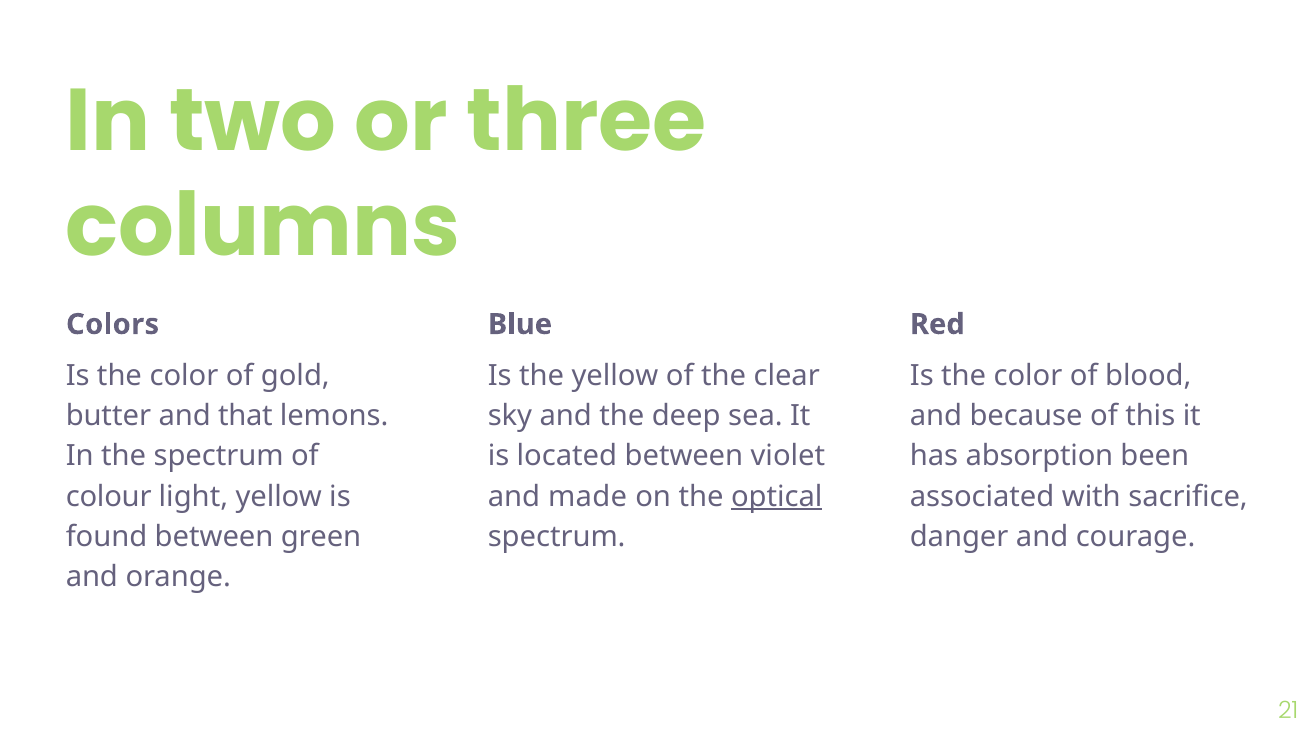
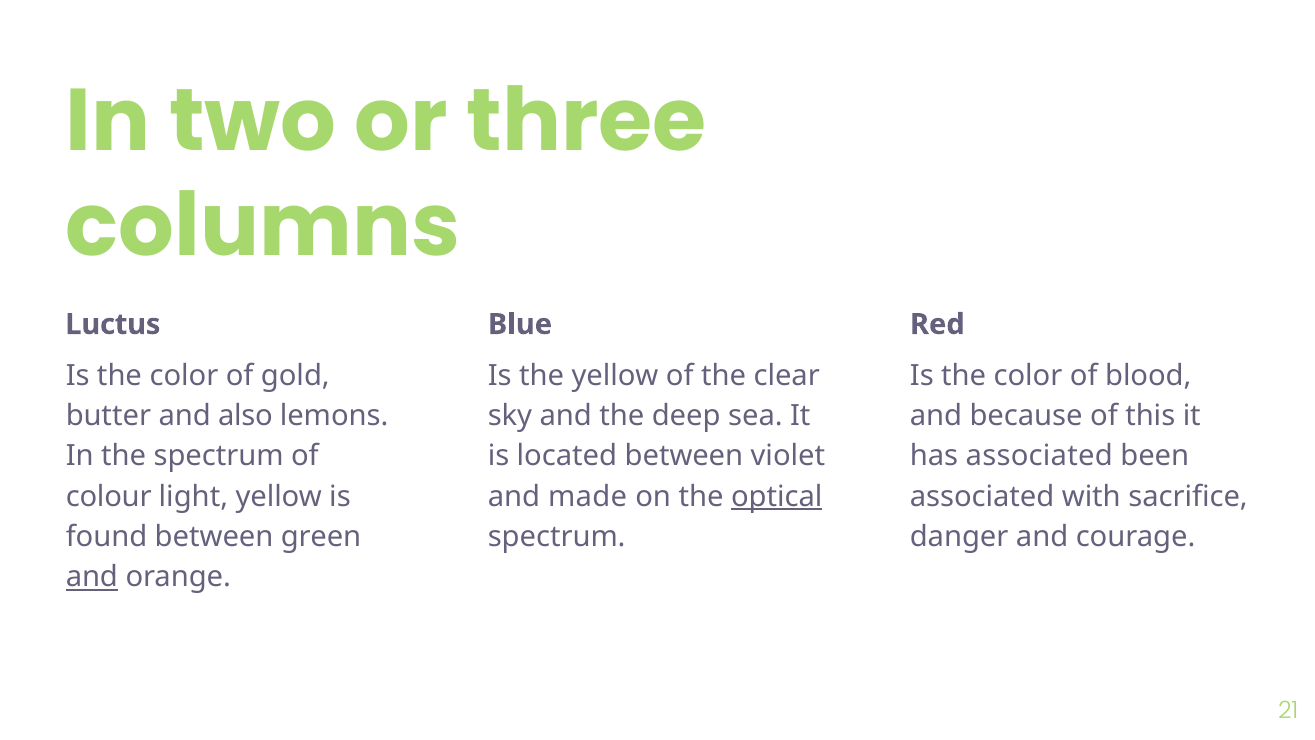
Colors: Colors -> Luctus
that: that -> also
has absorption: absorption -> associated
and at (92, 577) underline: none -> present
